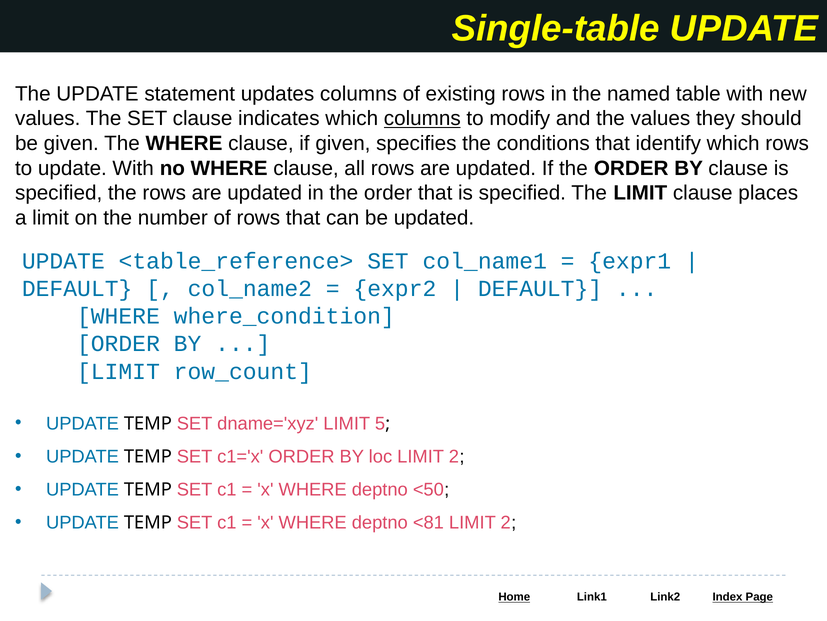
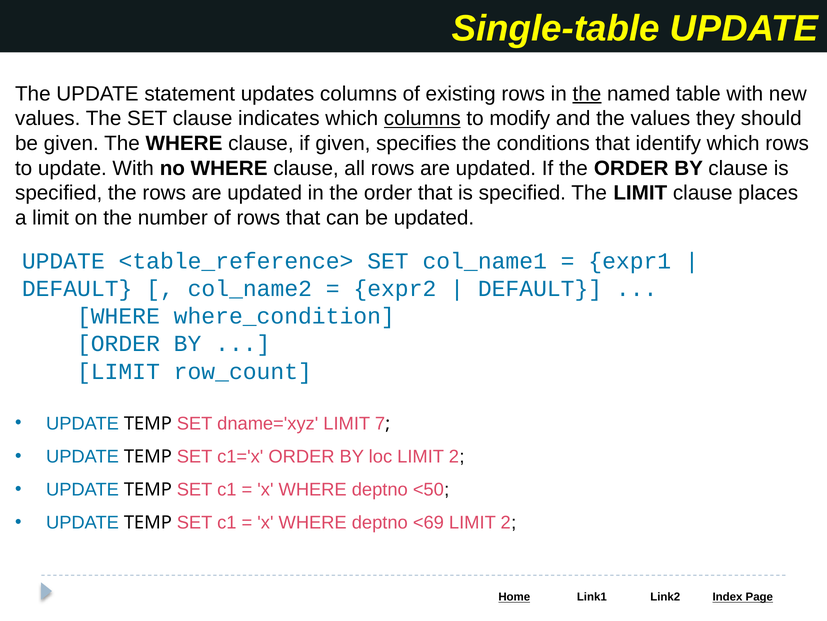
the at (587, 94) underline: none -> present
5: 5 -> 7
<81: <81 -> <69
